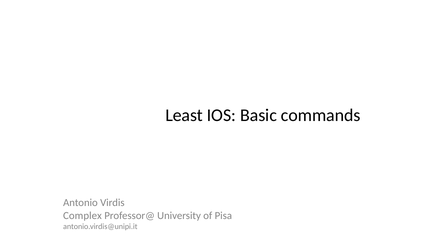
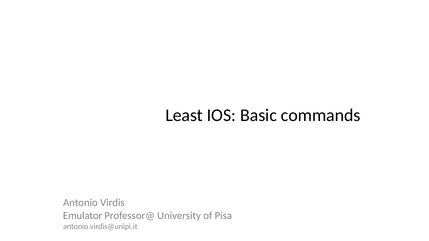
Complex: Complex -> Emulator
